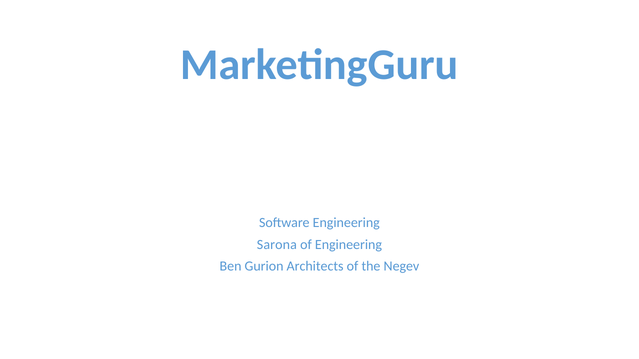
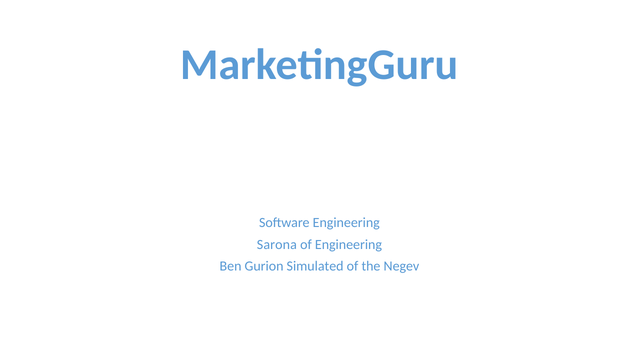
Architects: Architects -> Simulated
